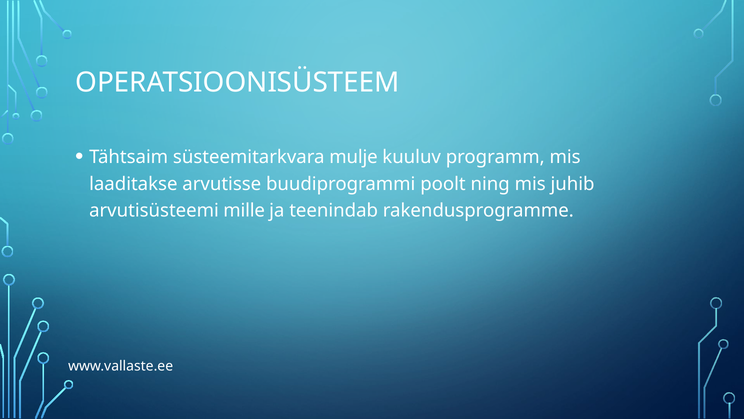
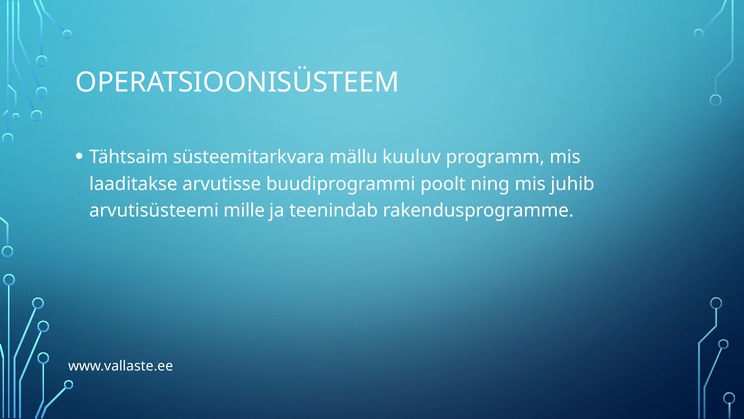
mulje: mulje -> mällu
